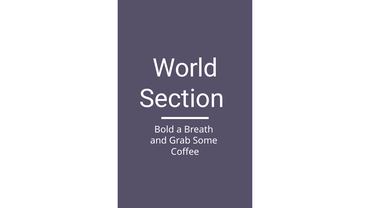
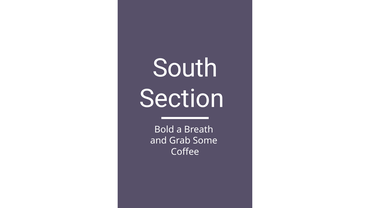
World: World -> South
